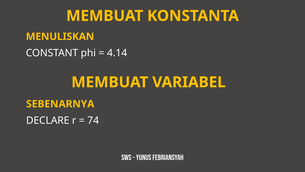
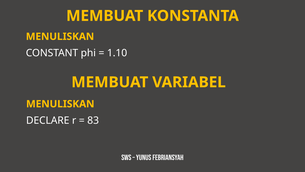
4.14: 4.14 -> 1.10
SEBENARNYA at (60, 104): SEBENARNYA -> MENULISKAN
74: 74 -> 83
